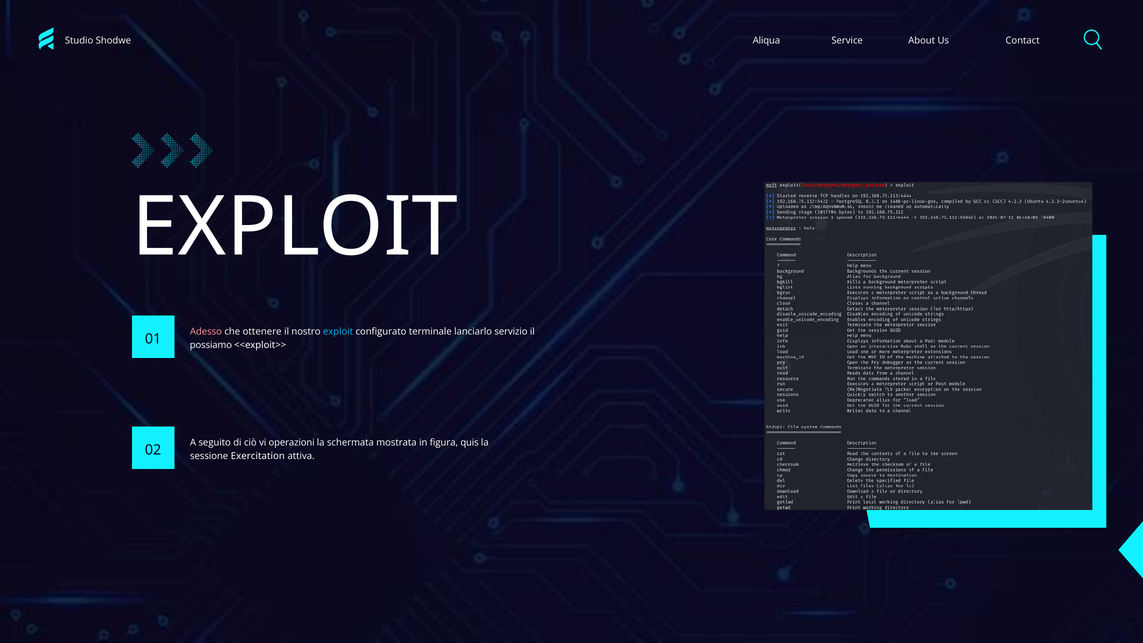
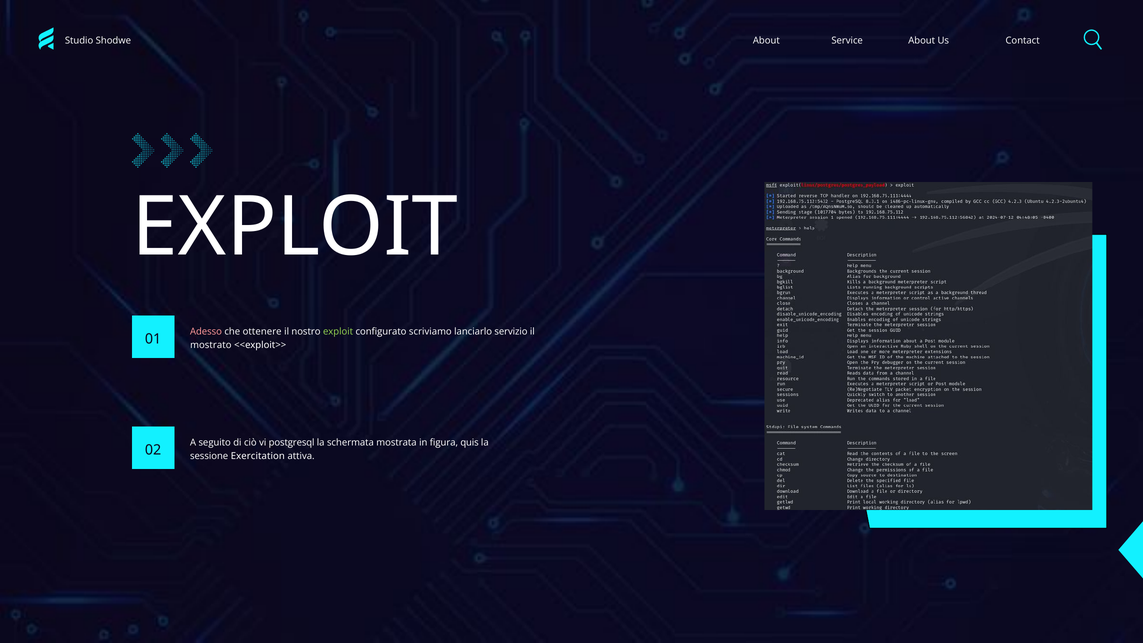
Aliqua at (766, 41): Aliqua -> About
exploit at (338, 332) colour: light blue -> light green
terminale: terminale -> scriviamo
possiamo: possiamo -> mostrato
operazioni: operazioni -> postgresql
